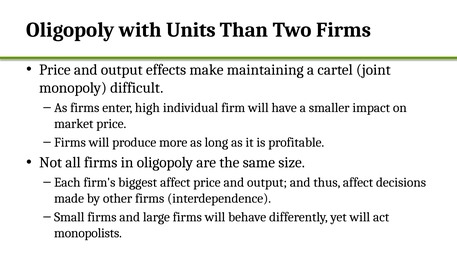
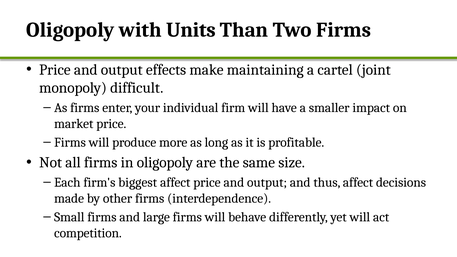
high: high -> your
monopolists: monopolists -> competition
